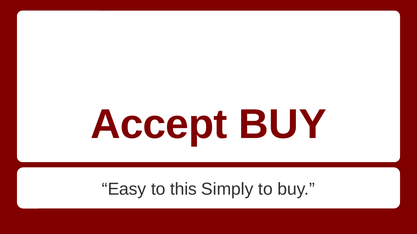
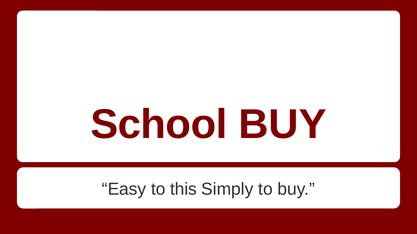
Accept: Accept -> School
